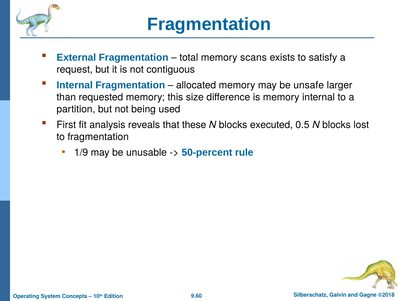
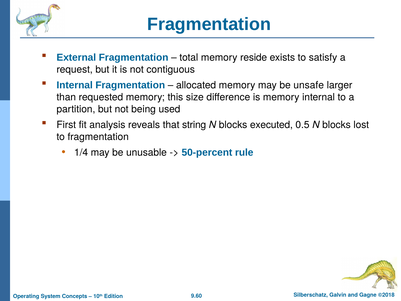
scans: scans -> reside
these: these -> string
1/9: 1/9 -> 1/4
